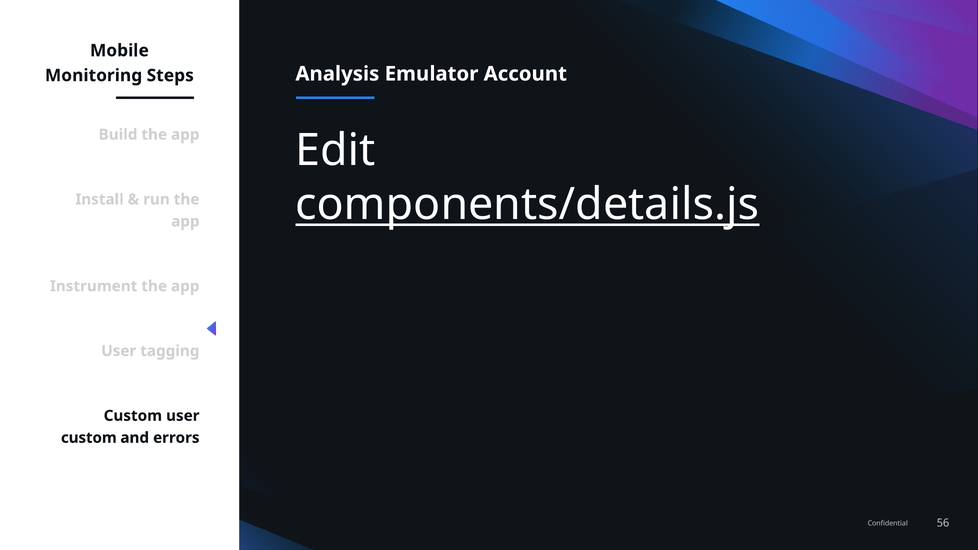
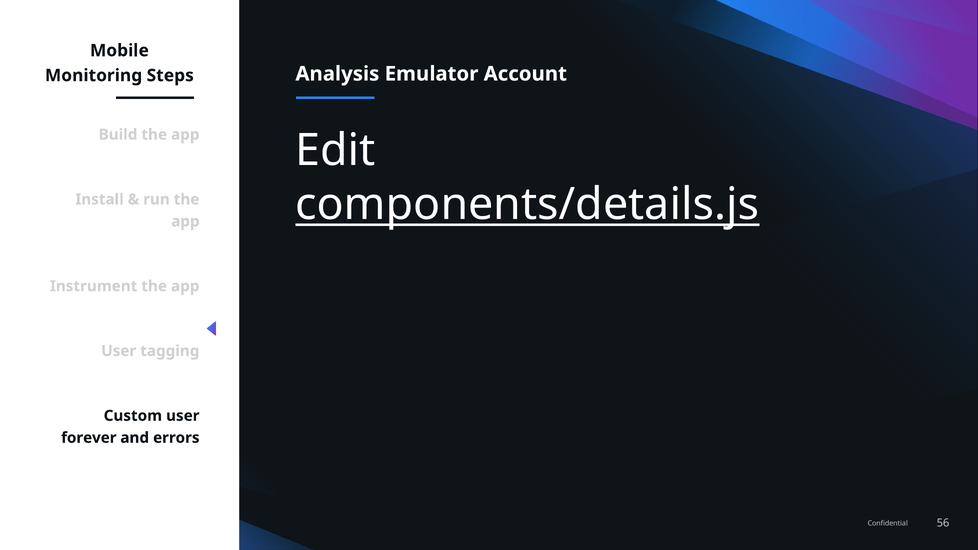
custom at (89, 438): custom -> forever
